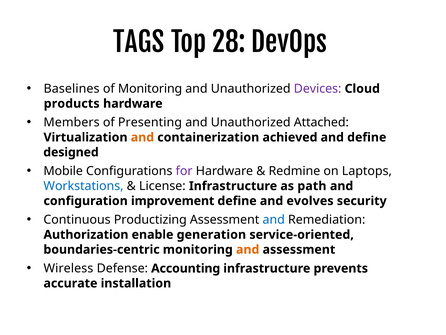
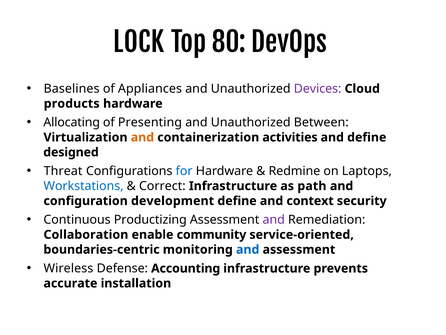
TAGS: TAGS -> LOCK
28: 28 -> 80
of Monitoring: Monitoring -> Appliances
Members: Members -> Allocating
Attached: Attached -> Between
achieved: achieved -> activities
Mobile: Mobile -> Threat
for colour: purple -> blue
License: License -> Correct
improvement: improvement -> development
evolves: evolves -> context
and at (274, 219) colour: blue -> purple
Authorization: Authorization -> Collaboration
generation: generation -> community
and at (248, 249) colour: orange -> blue
